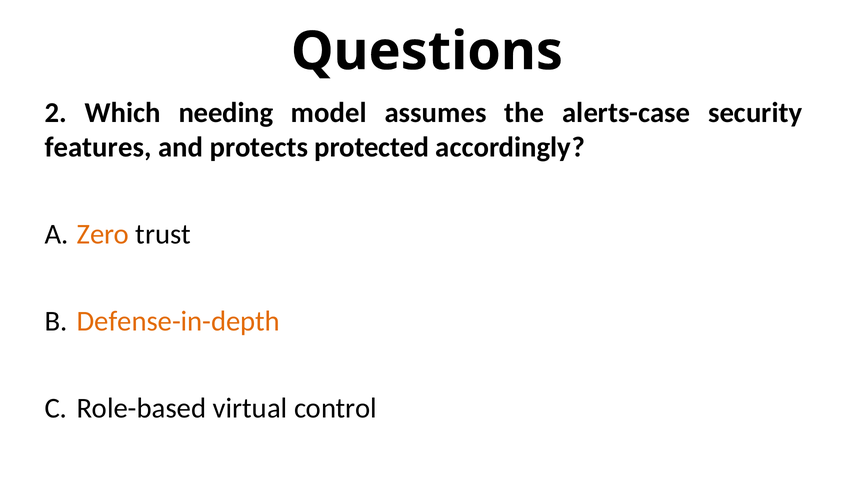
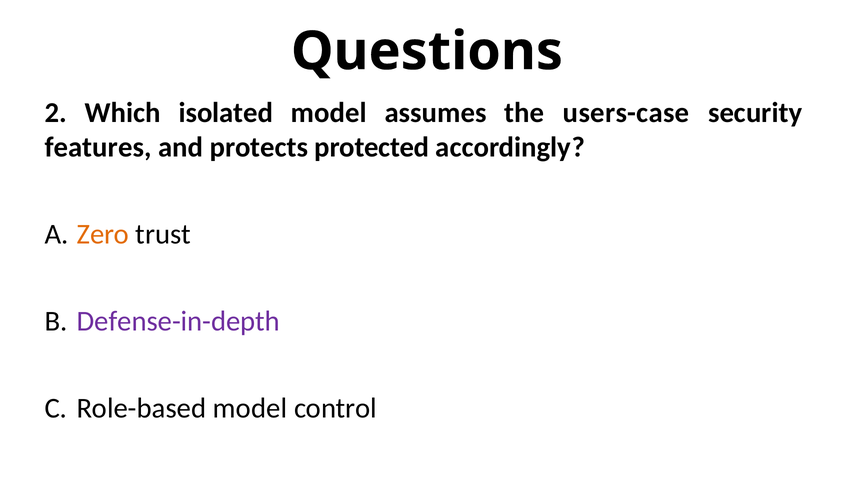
needing: needing -> isolated
alerts-case: alerts-case -> users-case
Defense-in-depth colour: orange -> purple
Role-based virtual: virtual -> model
